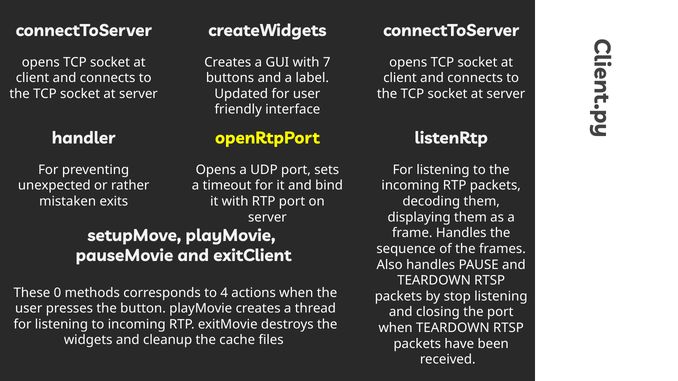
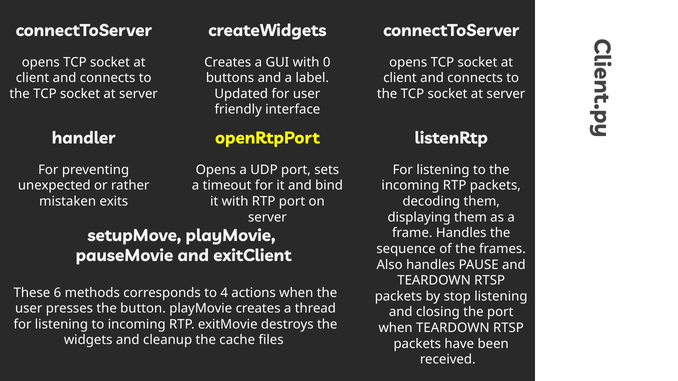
7: 7 -> 0
0: 0 -> 6
